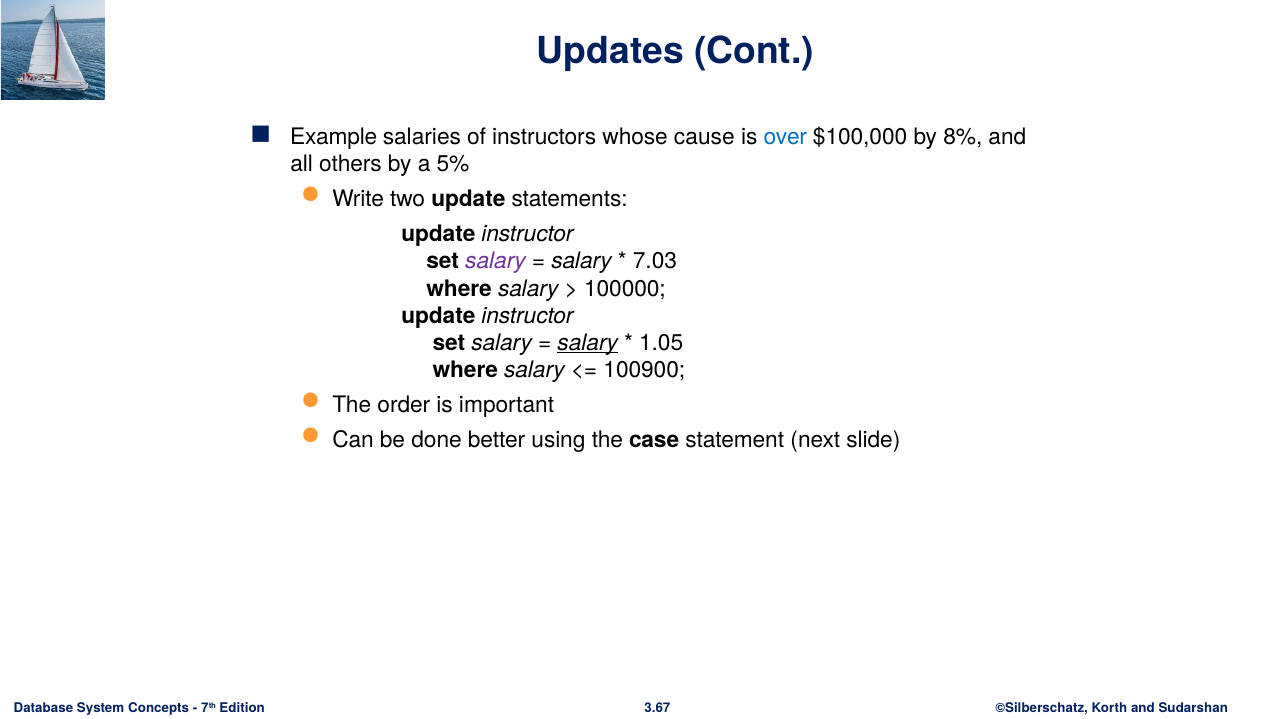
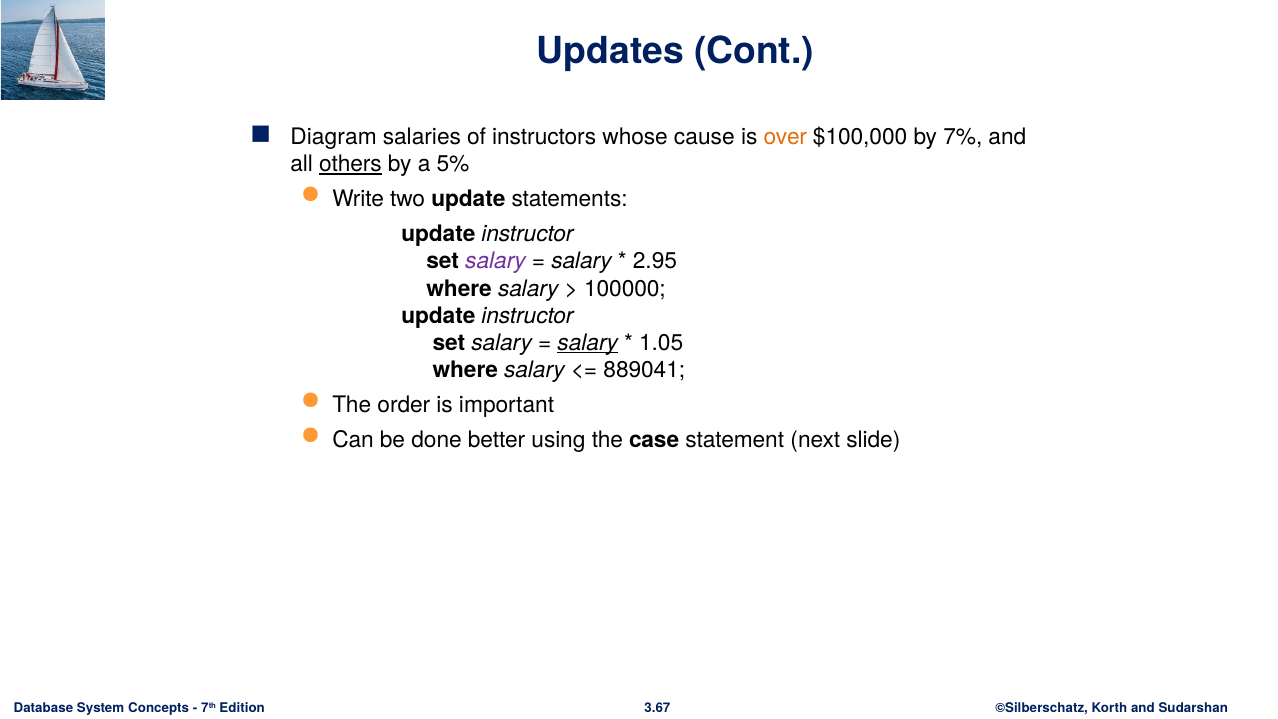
Example: Example -> Diagram
over colour: blue -> orange
8%: 8% -> 7%
others underline: none -> present
7.03: 7.03 -> 2.95
100900: 100900 -> 889041
